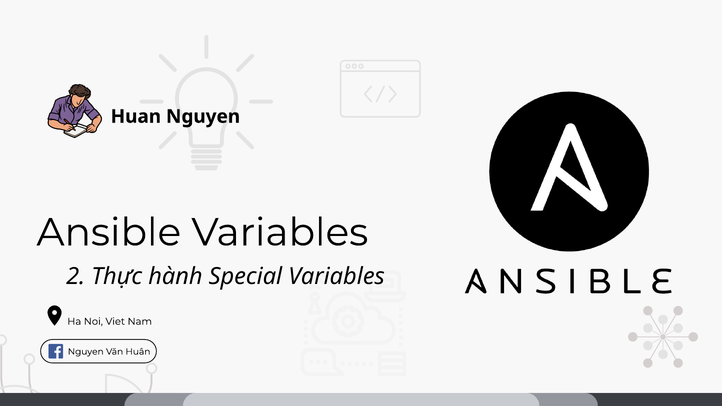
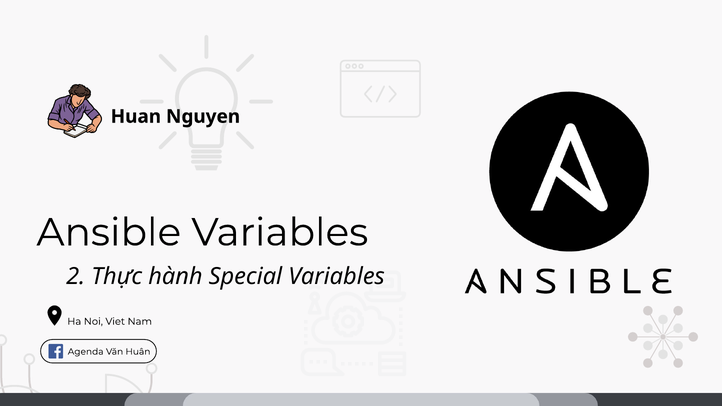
Nguyen at (86, 352): Nguyen -> Agenda
